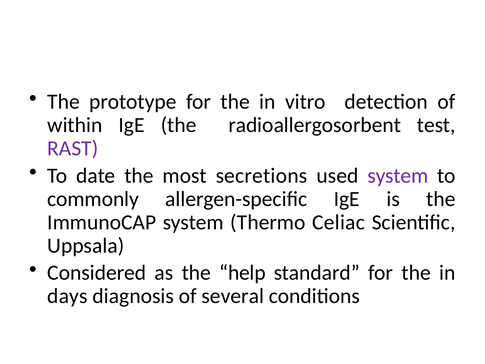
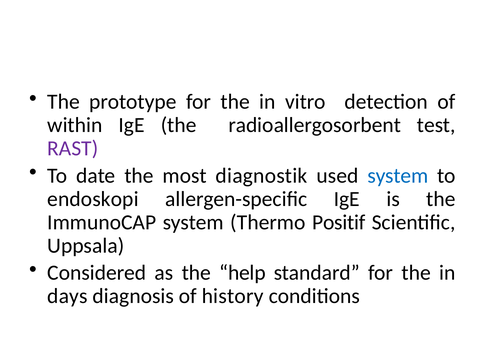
secretions: secretions -> diagnostik
system at (398, 176) colour: purple -> blue
commonly: commonly -> endoskopi
Celiac: Celiac -> Positif
several: several -> history
